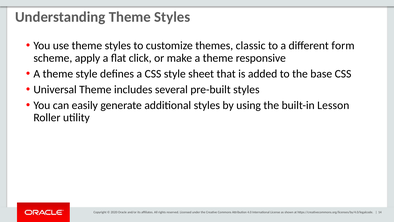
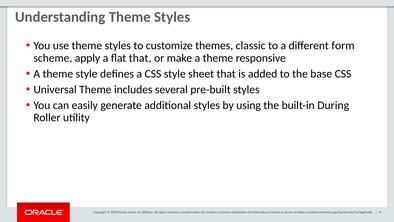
flat click: click -> that
Lesson: Lesson -> During
